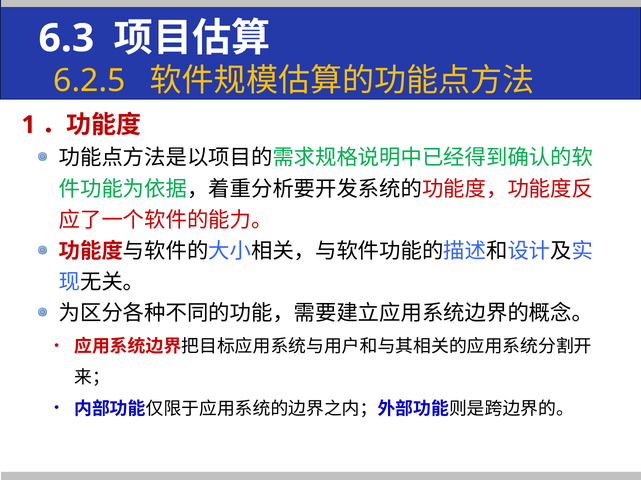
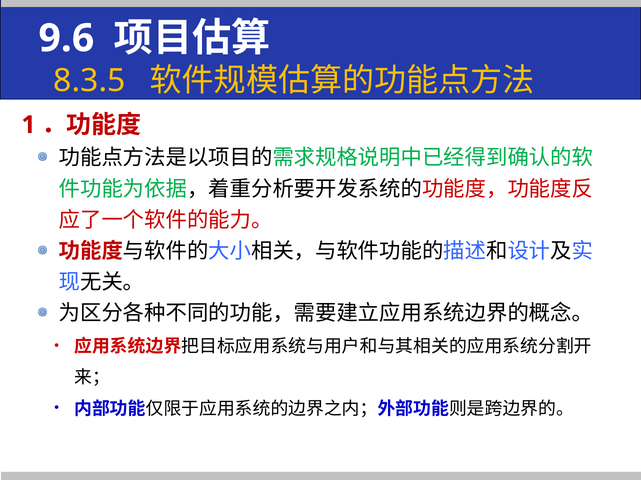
6.3: 6.3 -> 9.6
6.2.5: 6.2.5 -> 8.3.5
